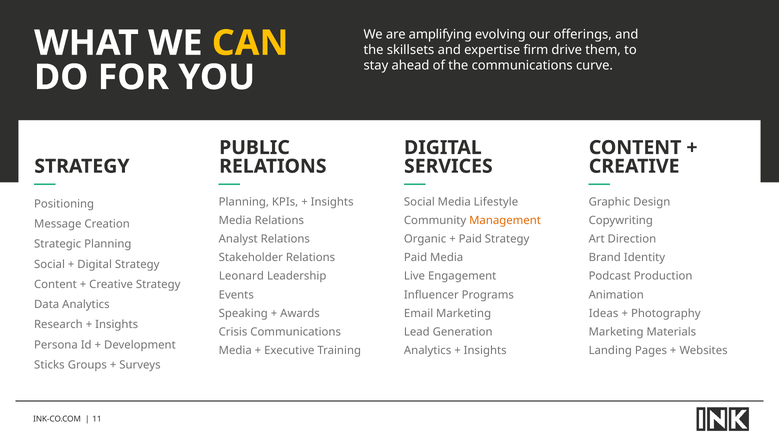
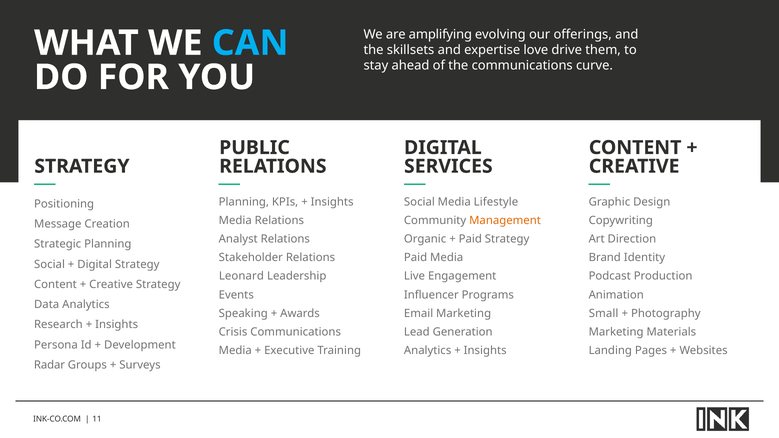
CAN colour: yellow -> light blue
firm: firm -> love
Ideas: Ideas -> Small
Sticks: Sticks -> Radar
